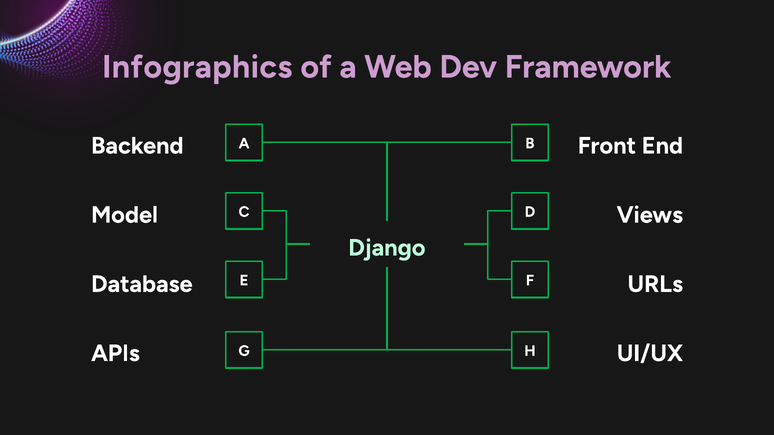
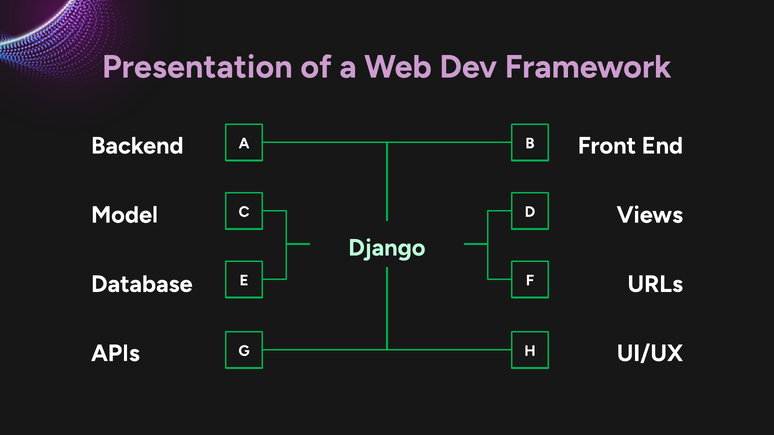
Infographics: Infographics -> Presentation
